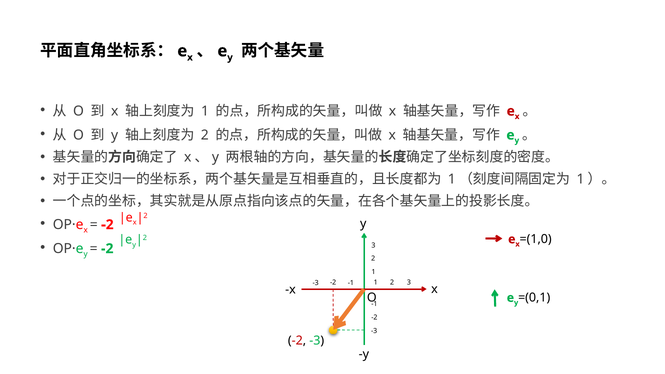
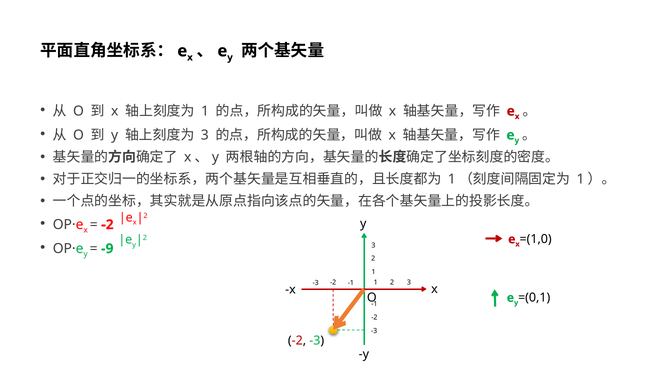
2 at (205, 135): 2 -> 3
-2 at (107, 249): -2 -> -9
